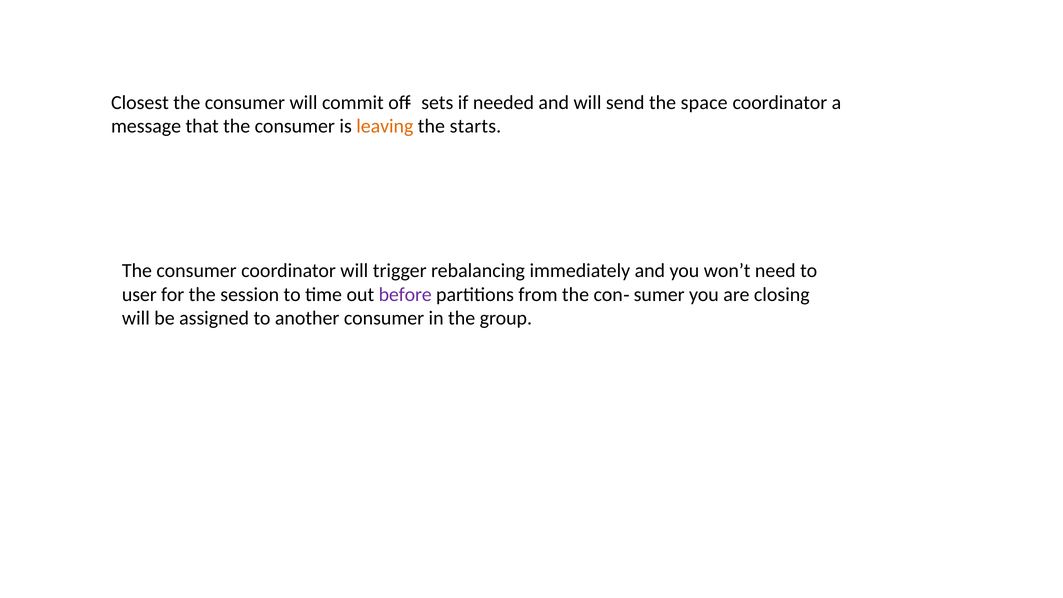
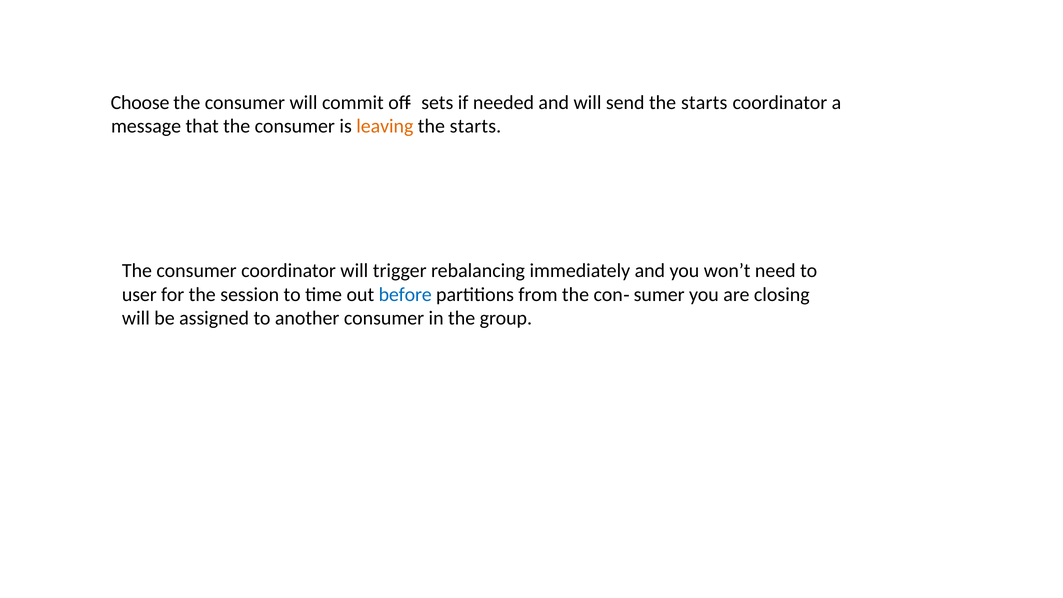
Closest: Closest -> Choose
send the space: space -> starts
before colour: purple -> blue
